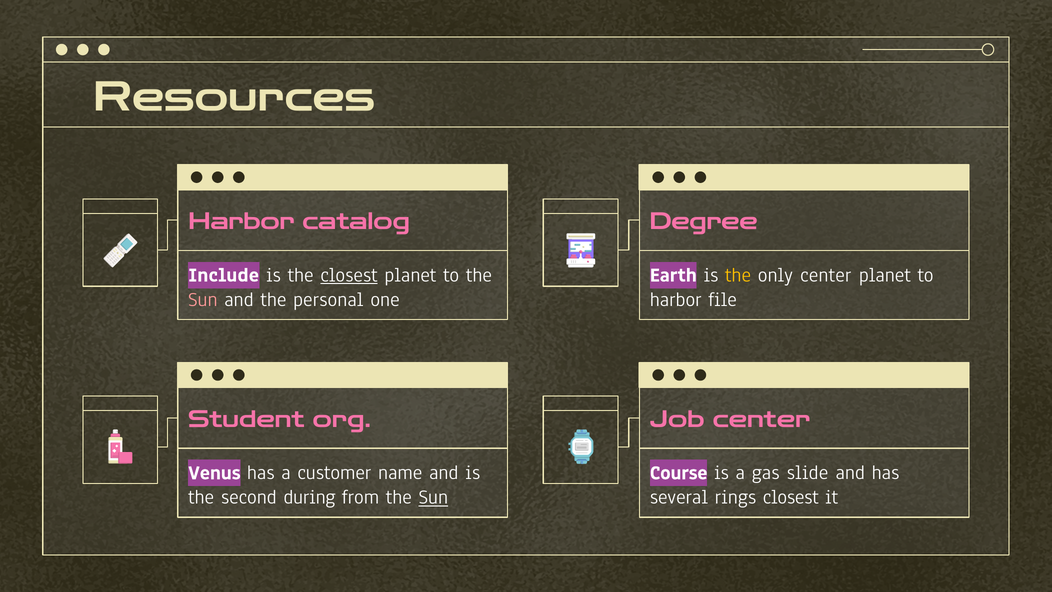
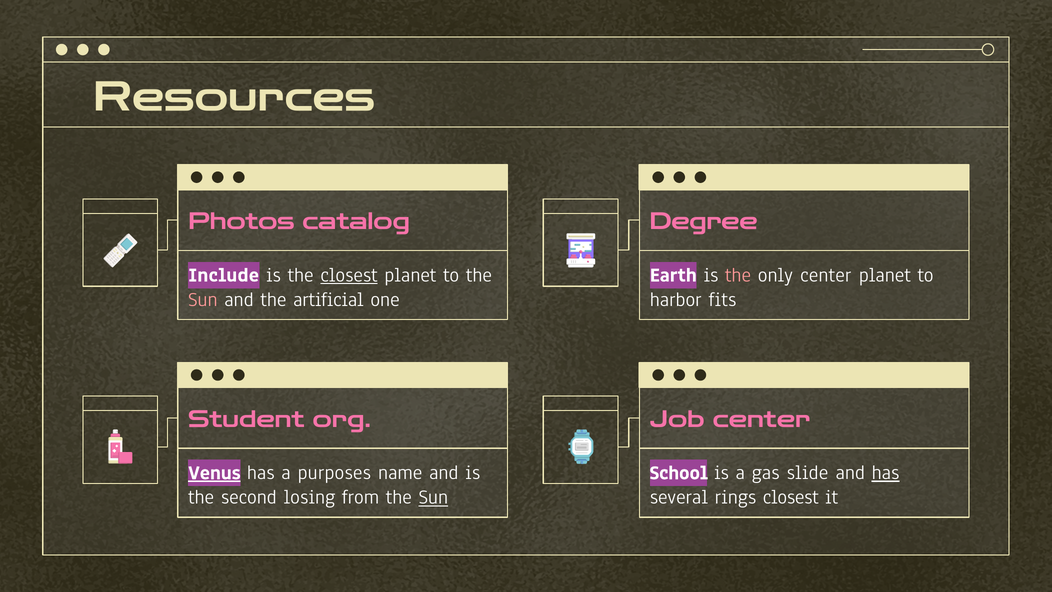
Harbor at (241, 222): Harbor -> Photos
the at (738, 275) colour: yellow -> pink
personal: personal -> artificial
file: file -> fits
Venus underline: none -> present
customer: customer -> purposes
Course: Course -> School
has at (886, 472) underline: none -> present
during: during -> losing
